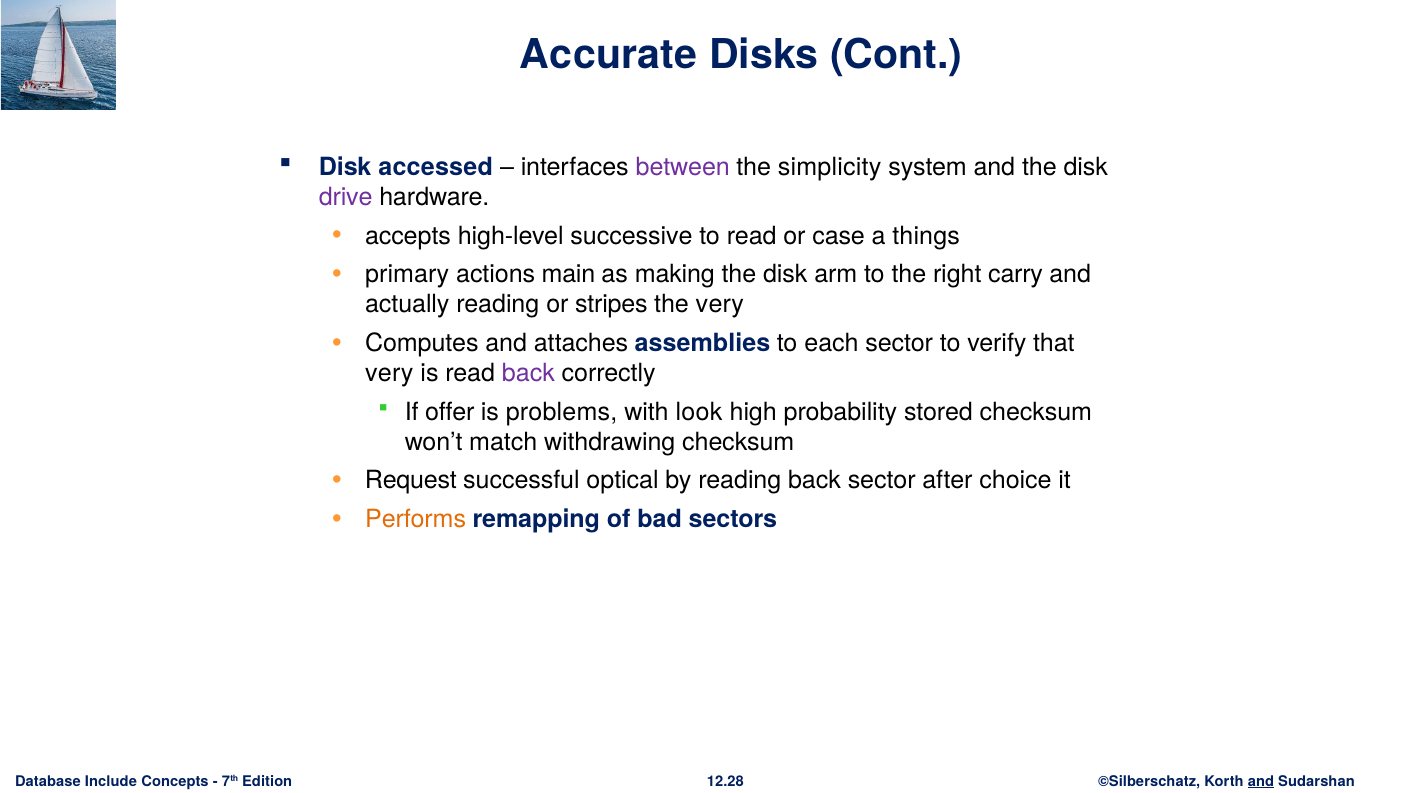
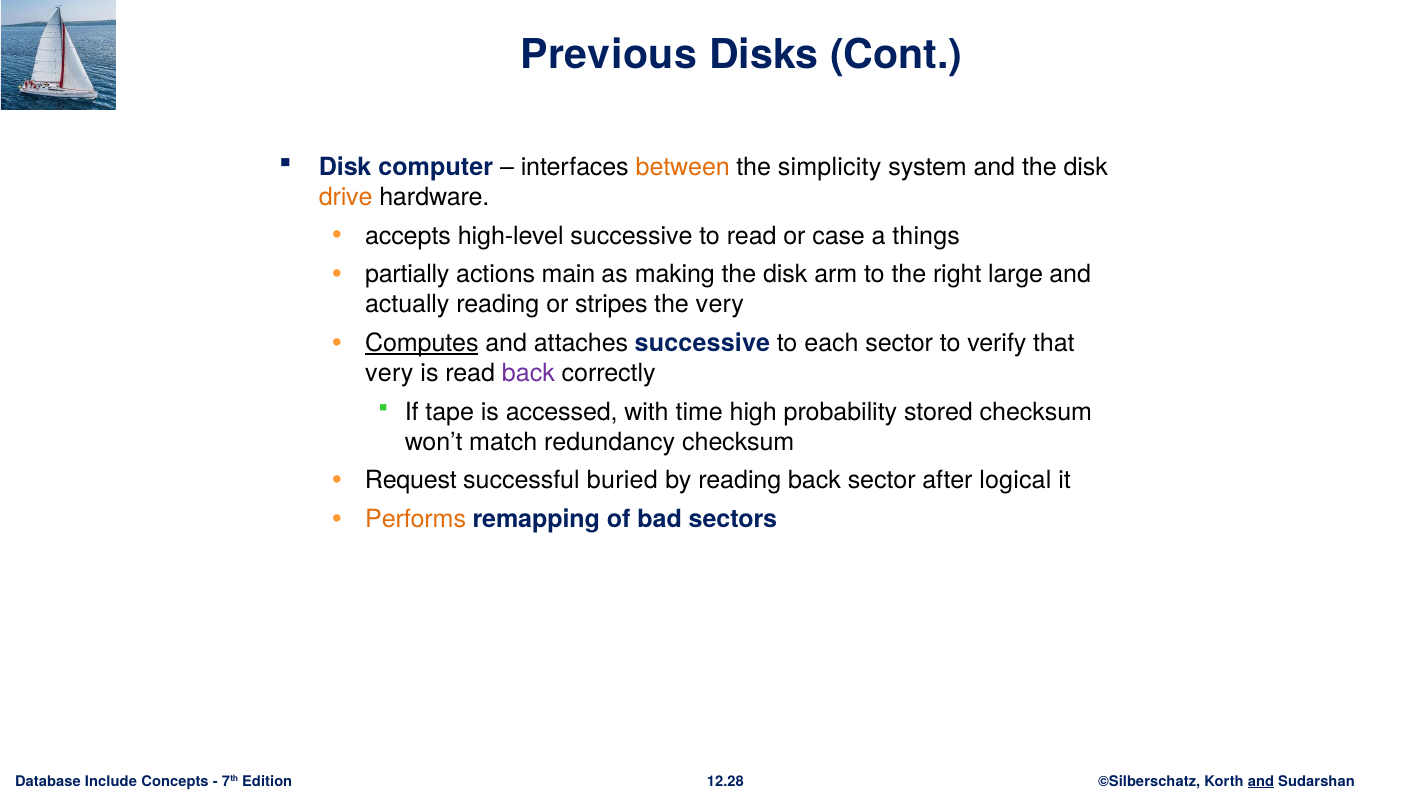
Accurate: Accurate -> Previous
accessed: accessed -> computer
between colour: purple -> orange
drive colour: purple -> orange
primary: primary -> partially
carry: carry -> large
Computes underline: none -> present
attaches assemblies: assemblies -> successive
offer: offer -> tape
problems: problems -> accessed
look: look -> time
withdrawing: withdrawing -> redundancy
optical: optical -> buried
choice: choice -> logical
